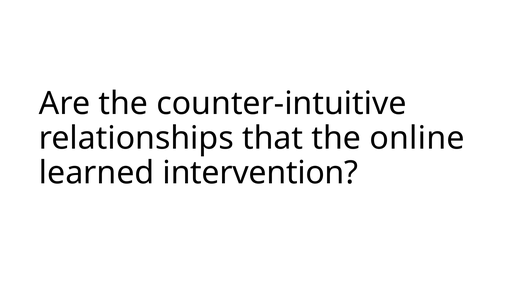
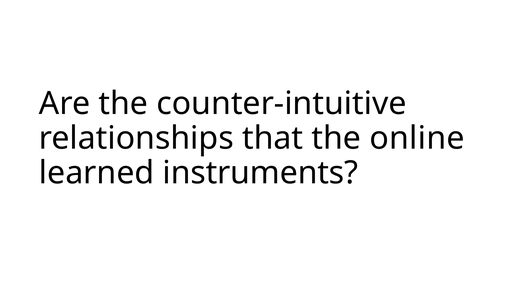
intervention: intervention -> instruments
